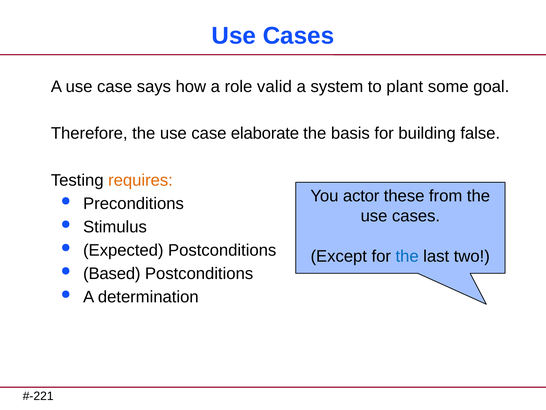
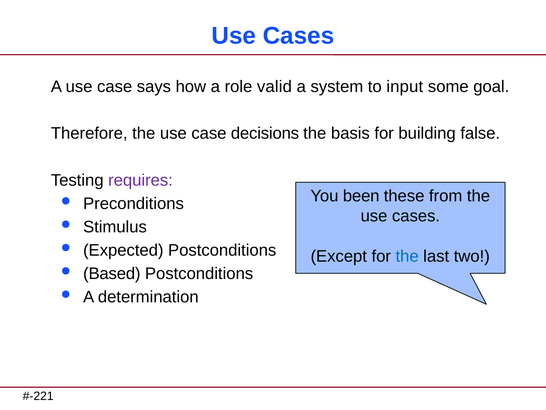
plant: plant -> input
elaborate: elaborate -> decisions
requires colour: orange -> purple
actor: actor -> been
